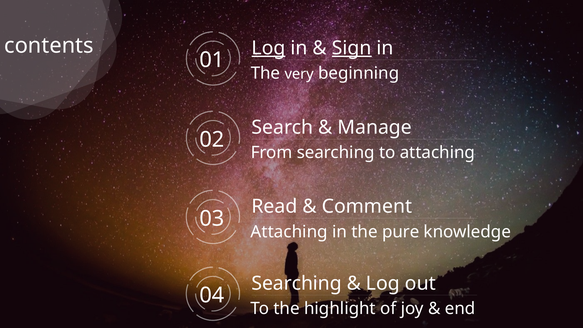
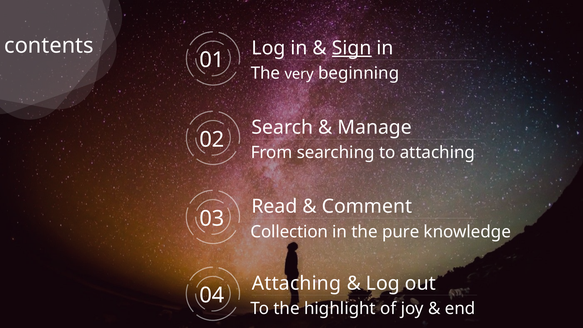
Log at (269, 48) underline: present -> none
Attaching at (289, 232): Attaching -> Collection
Searching at (297, 283): Searching -> Attaching
